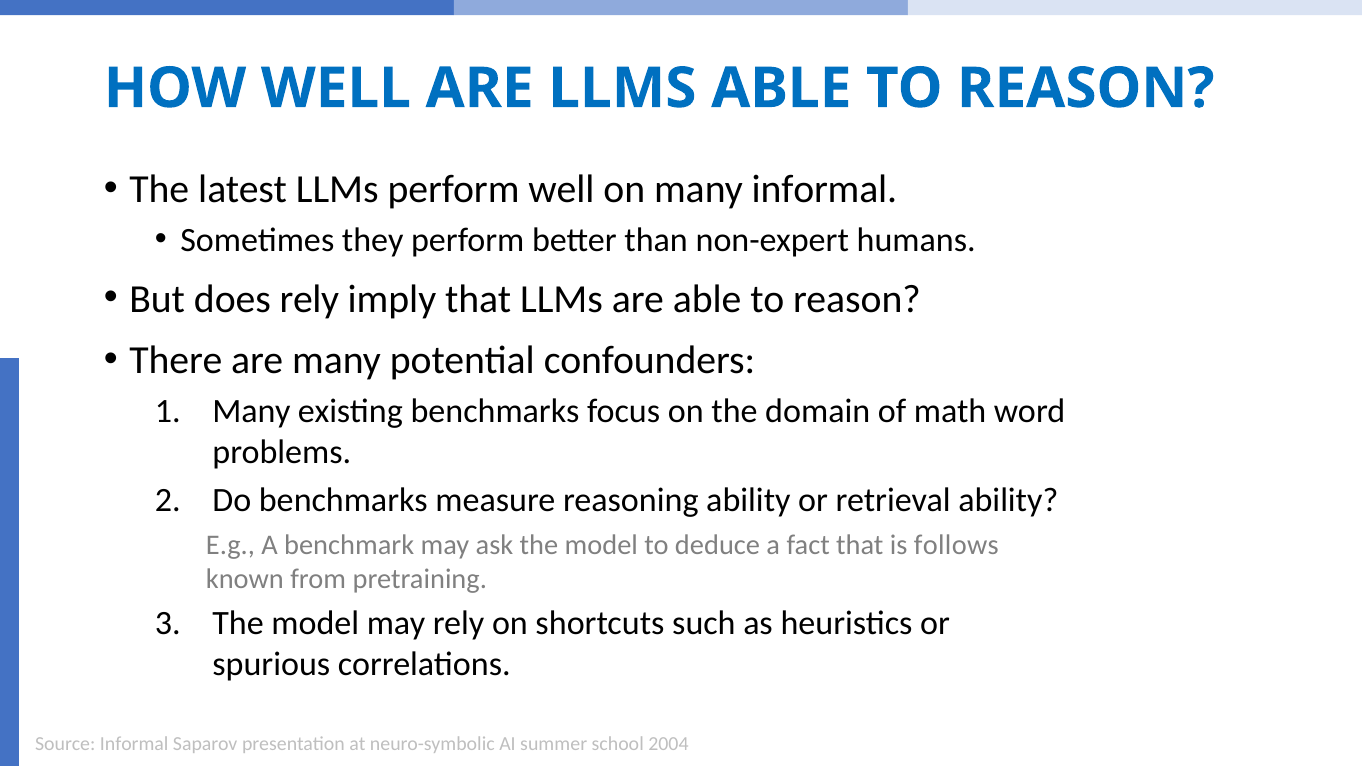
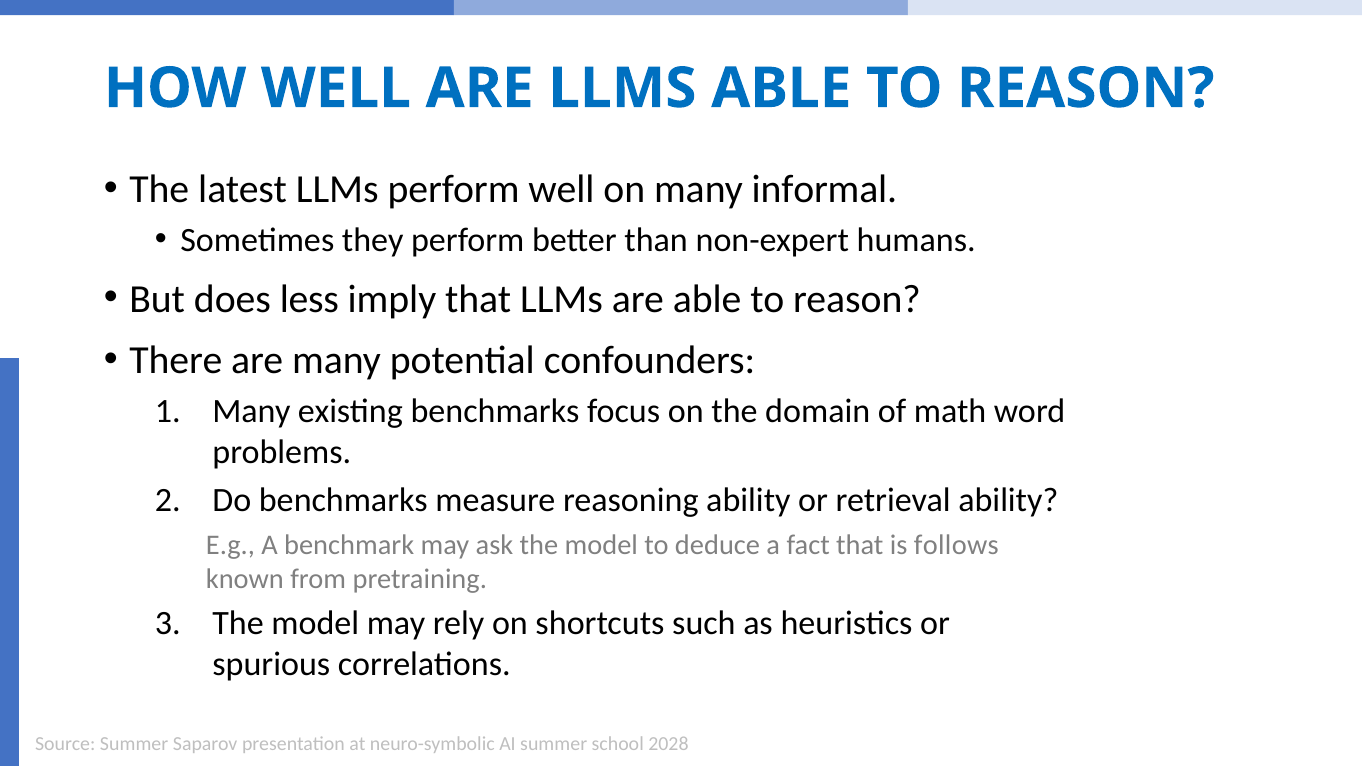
does rely: rely -> less
Source Informal: Informal -> Summer
2004: 2004 -> 2028
